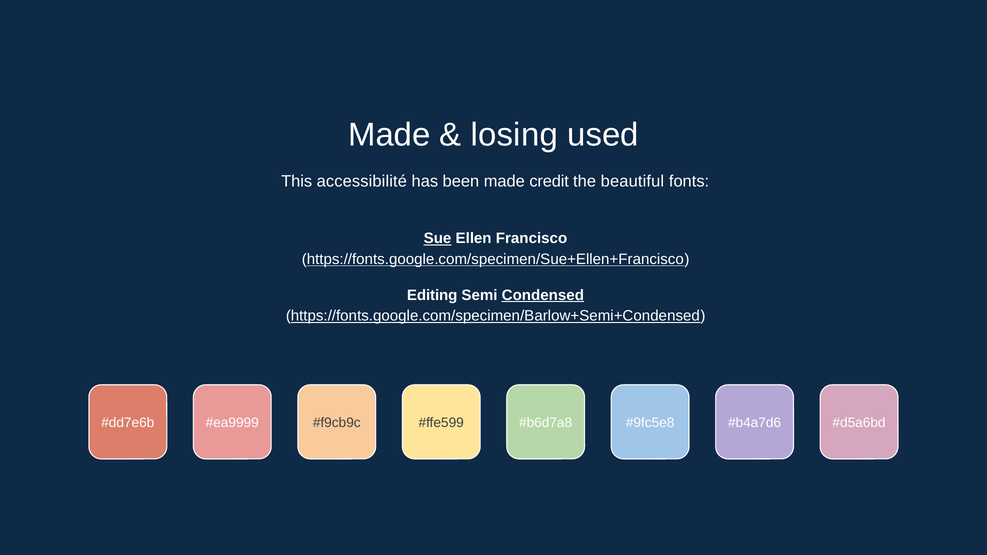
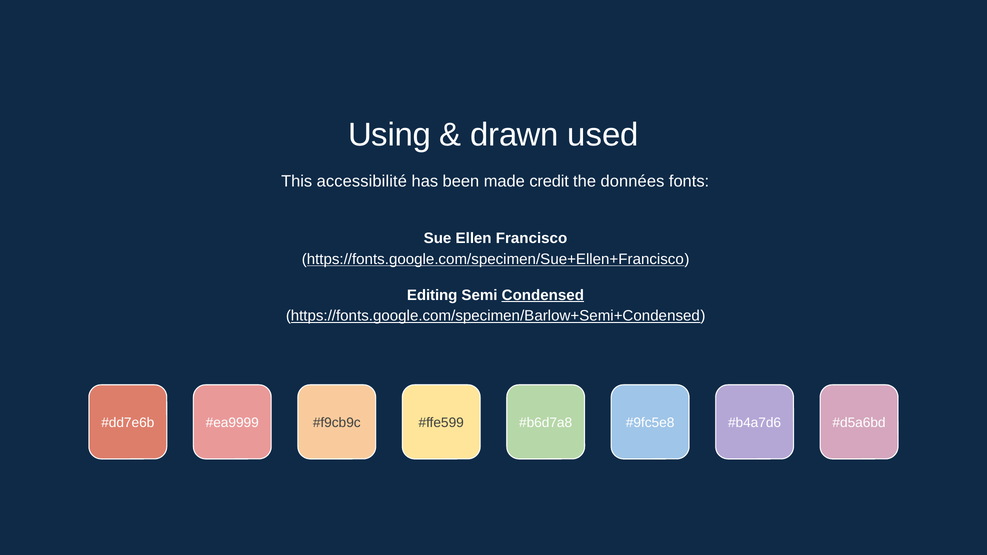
Made at (389, 135): Made -> Using
losing: losing -> drawn
beautiful: beautiful -> données
Sue underline: present -> none
